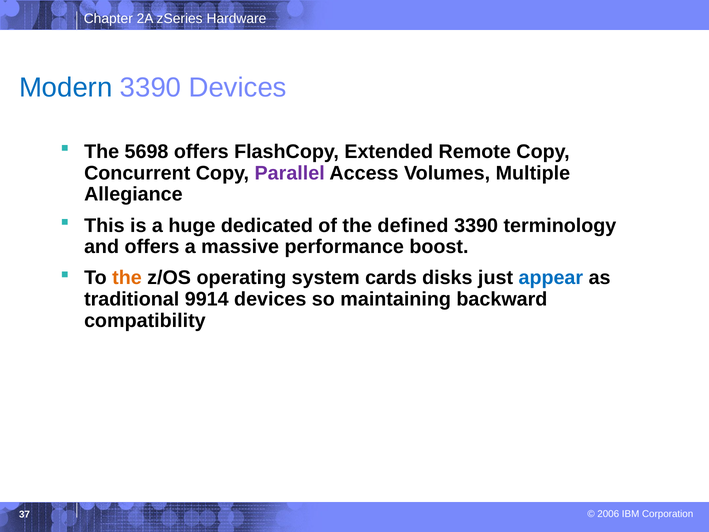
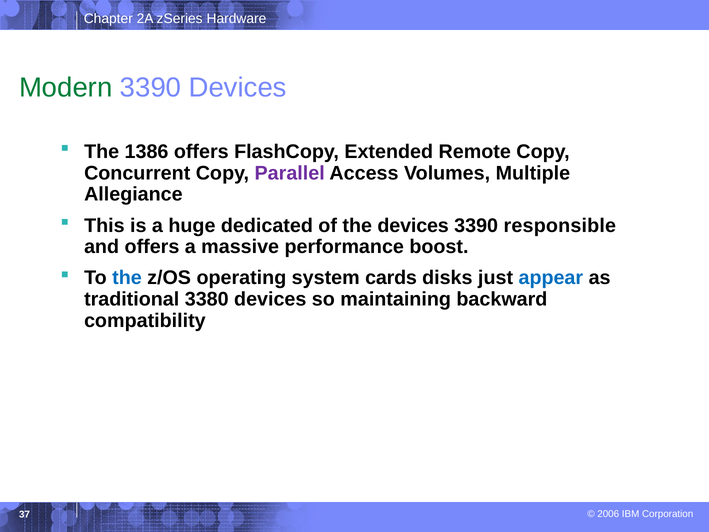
Modern colour: blue -> green
5698: 5698 -> 1386
the defined: defined -> devices
terminology: terminology -> responsible
the at (127, 278) colour: orange -> blue
9914: 9914 -> 3380
